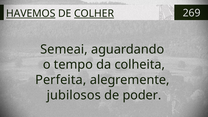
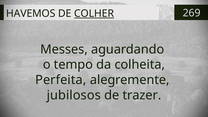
HAVEMOS underline: present -> none
Semeai: Semeai -> Messes
poder: poder -> trazer
